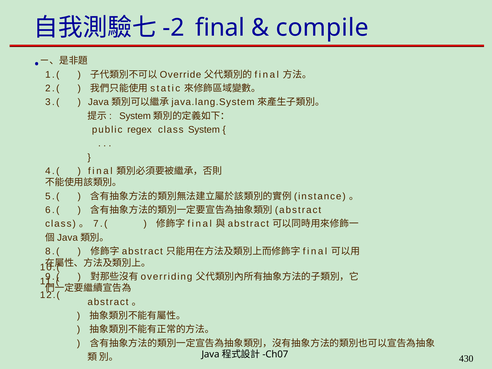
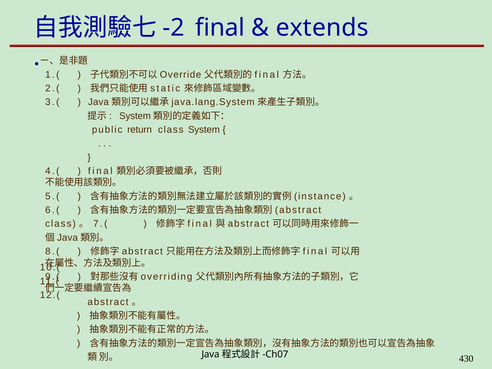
compile: compile -> extends
regex: regex -> return
